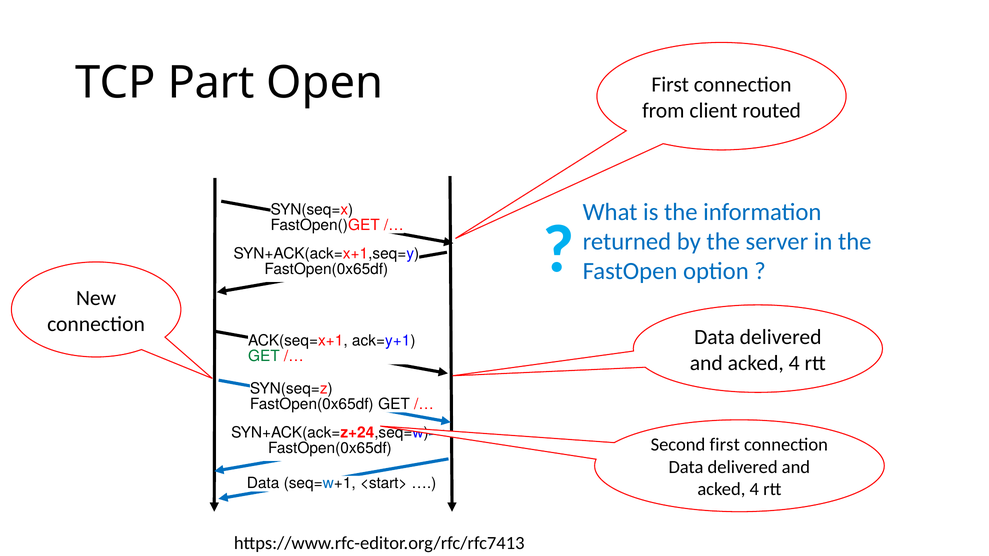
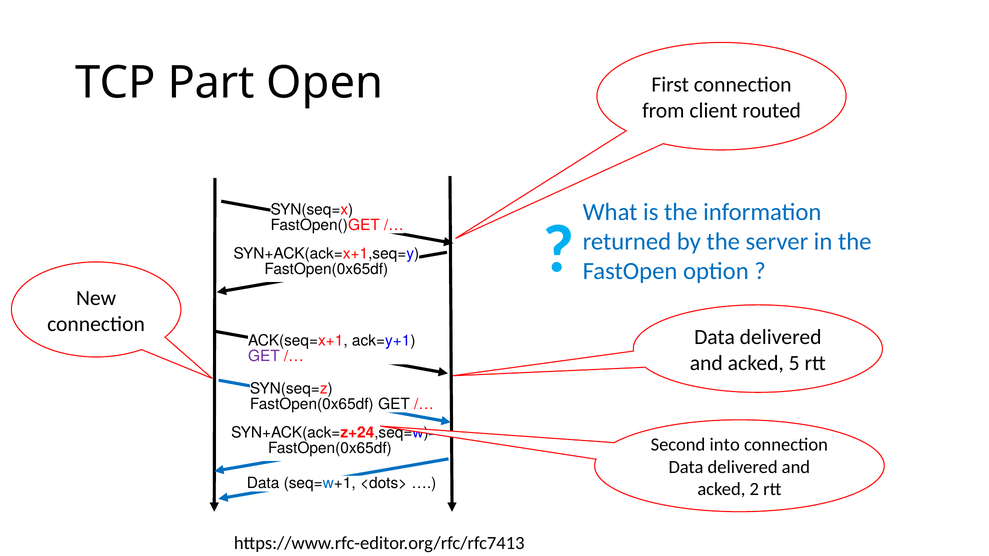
GET at (264, 356) colour: green -> purple
4 at (794, 363): 4 -> 5
Second first: first -> into
<start>: <start> -> <dots>
4 at (754, 490): 4 -> 2
